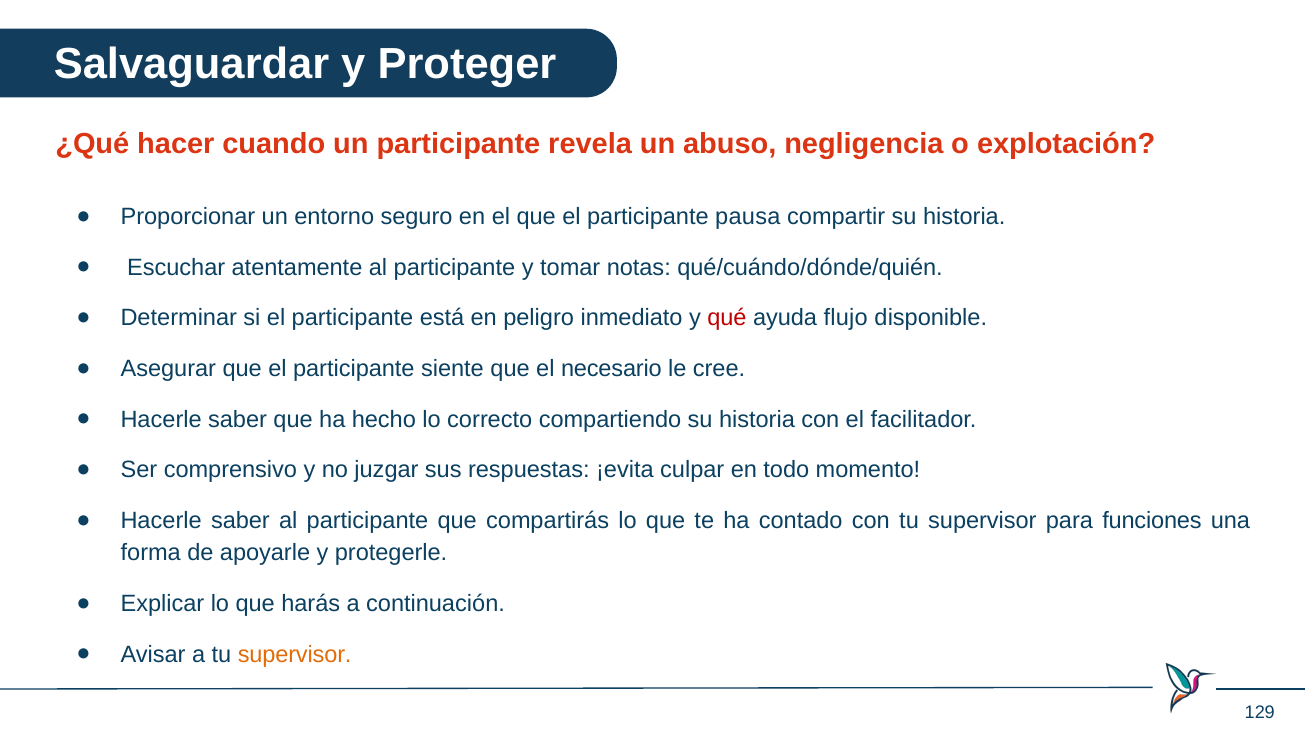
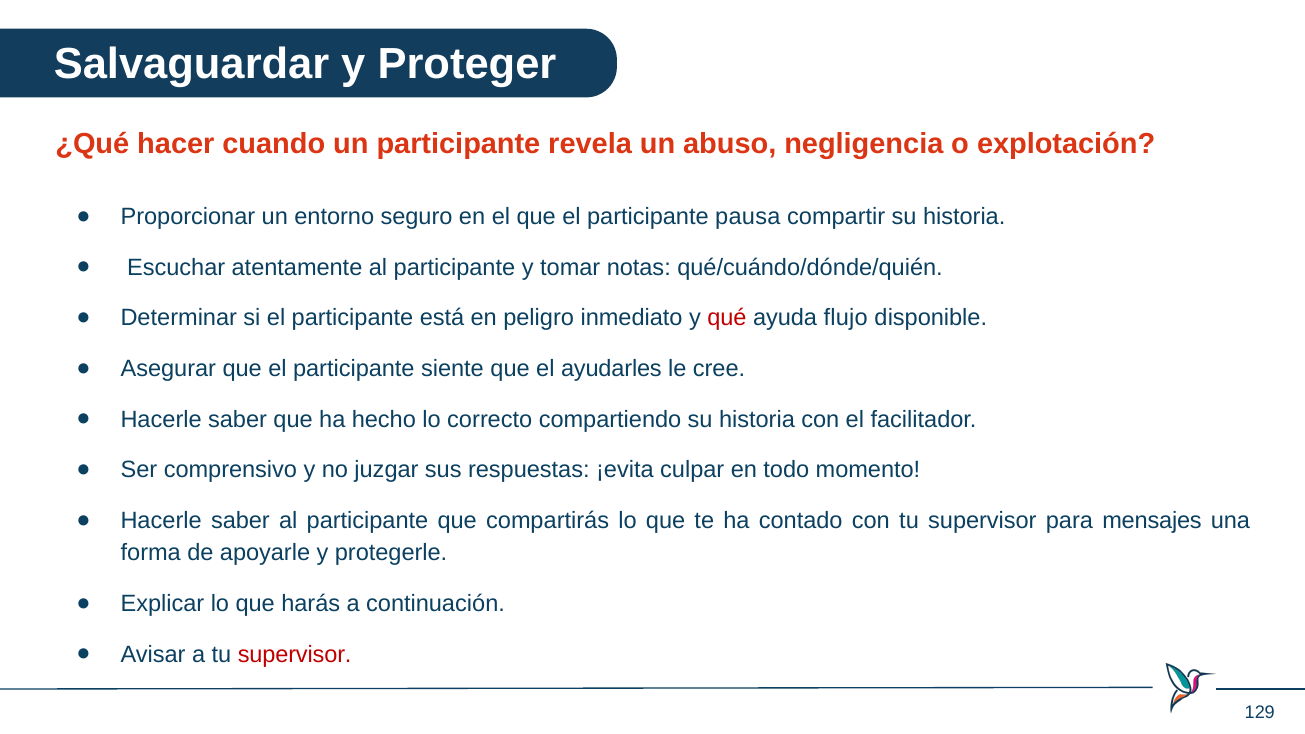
necesario: necesario -> ayudarles
funciones: funciones -> mensajes
supervisor at (295, 655) colour: orange -> red
